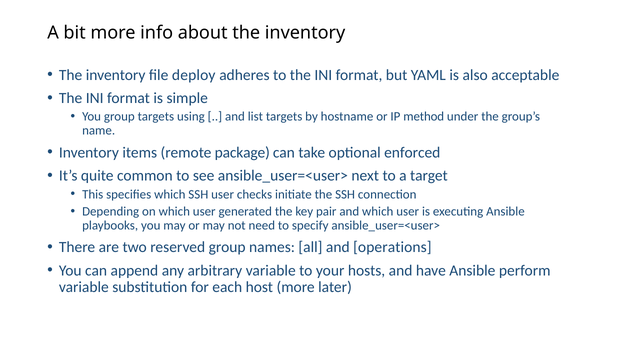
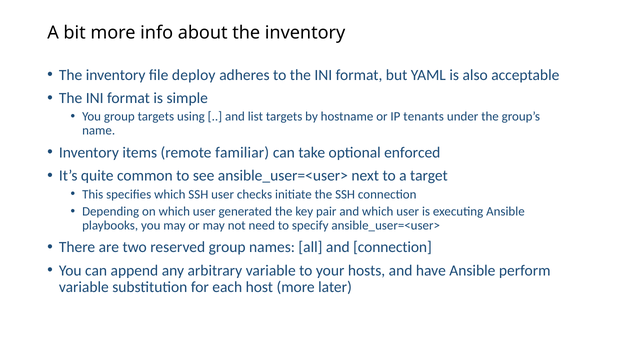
method: method -> tenants
package: package -> familiar
and operations: operations -> connection
